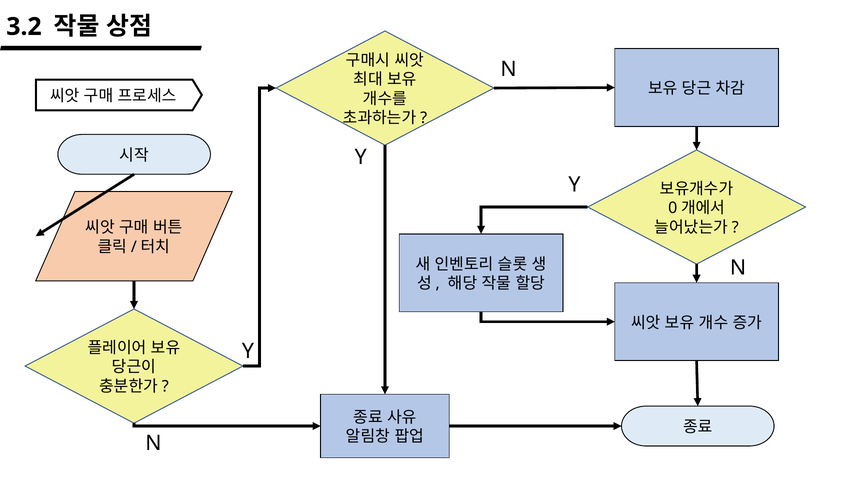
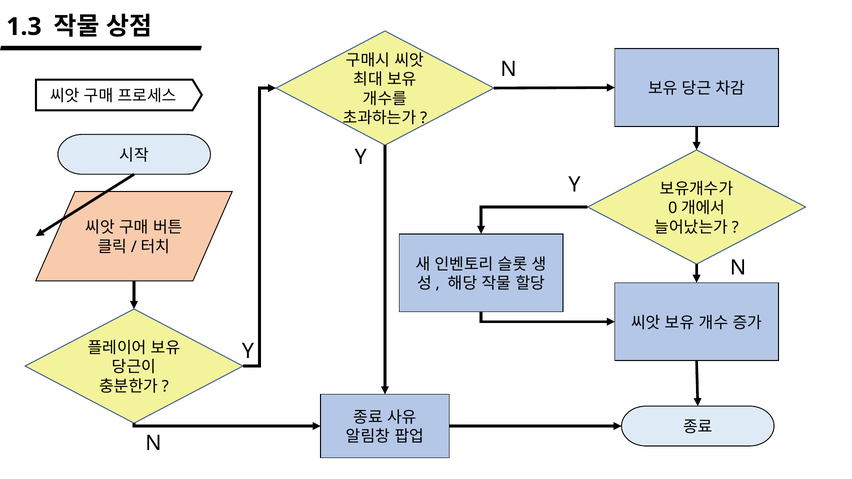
3.2: 3.2 -> 1.3
